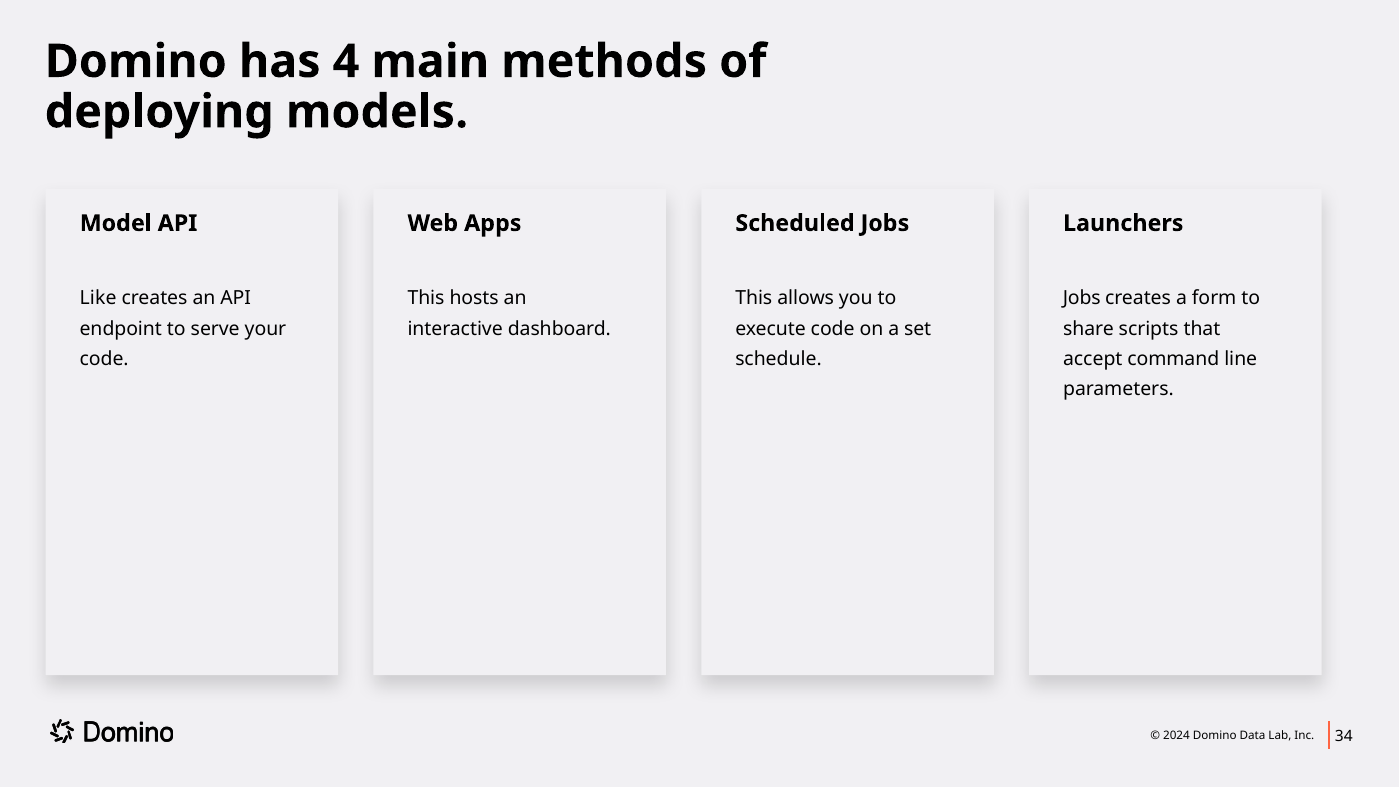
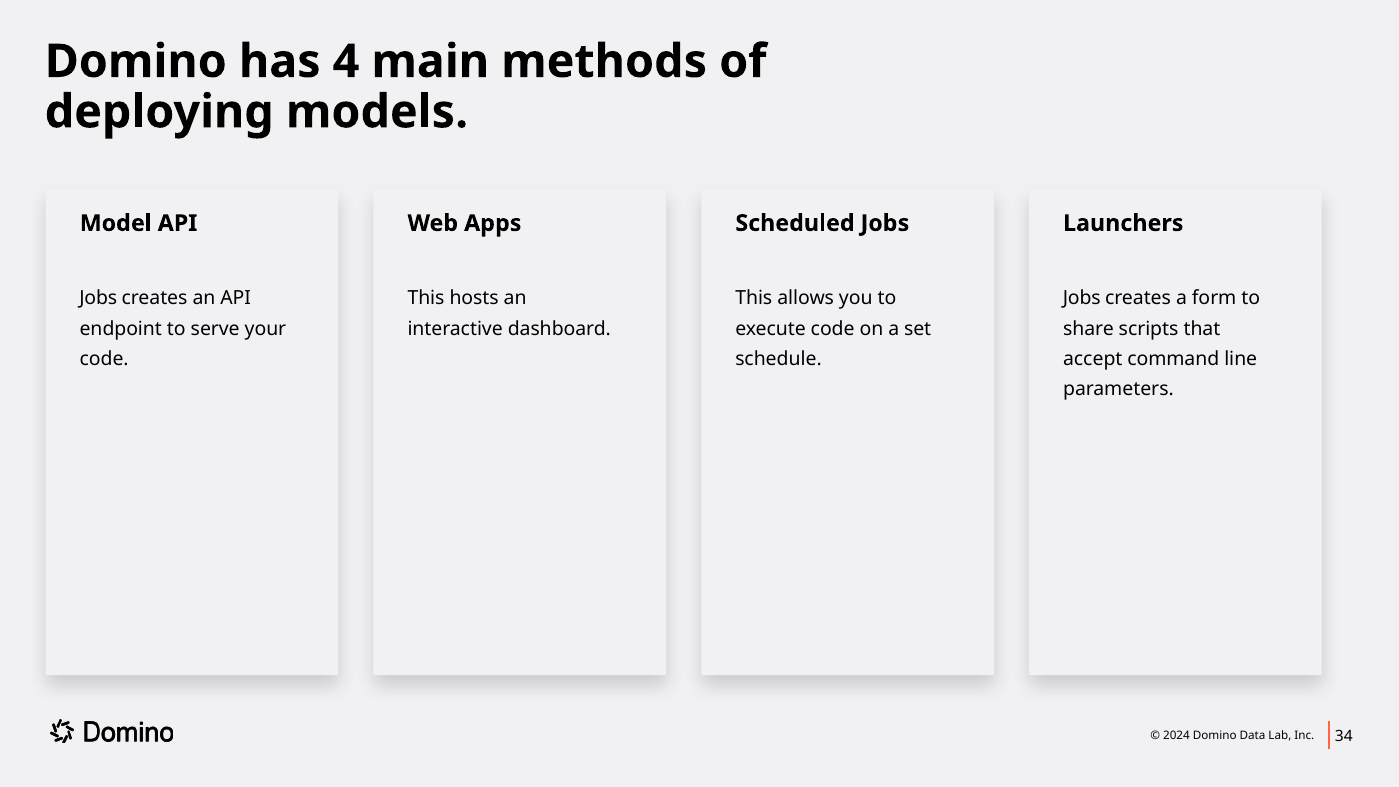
Like at (98, 298): Like -> Jobs
